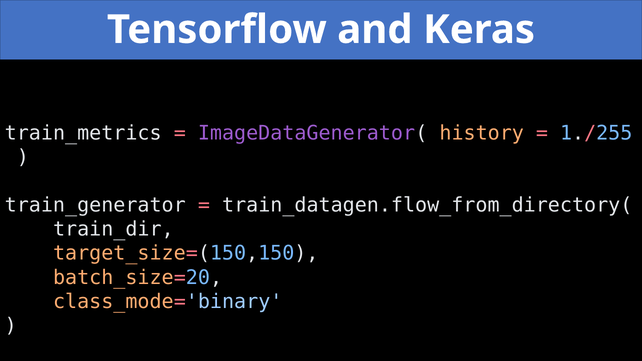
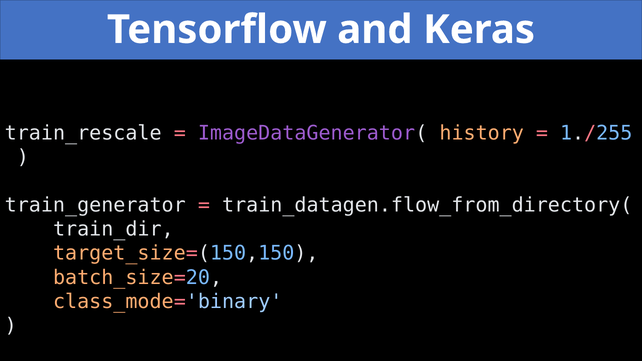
train_metrics: train_metrics -> train_rescale
